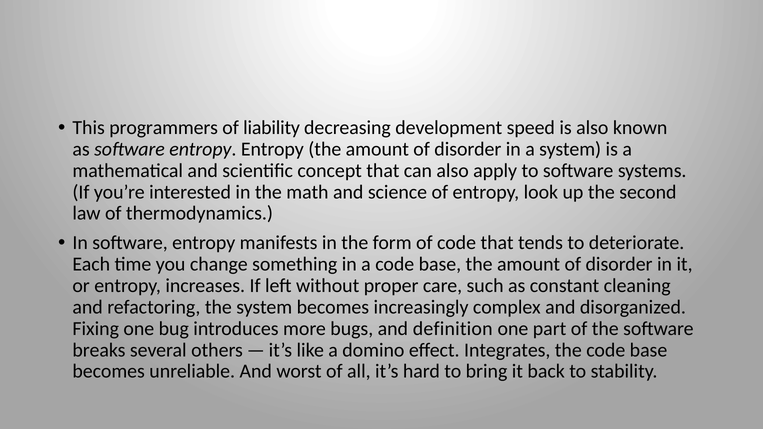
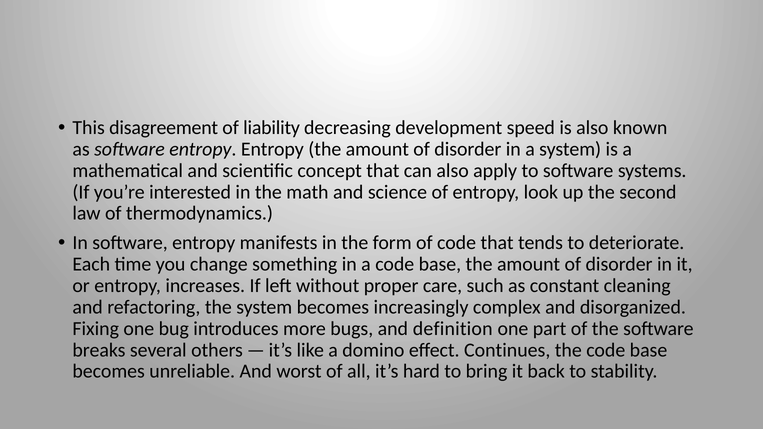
programmers: programmers -> disagreement
Integrates: Integrates -> Continues
